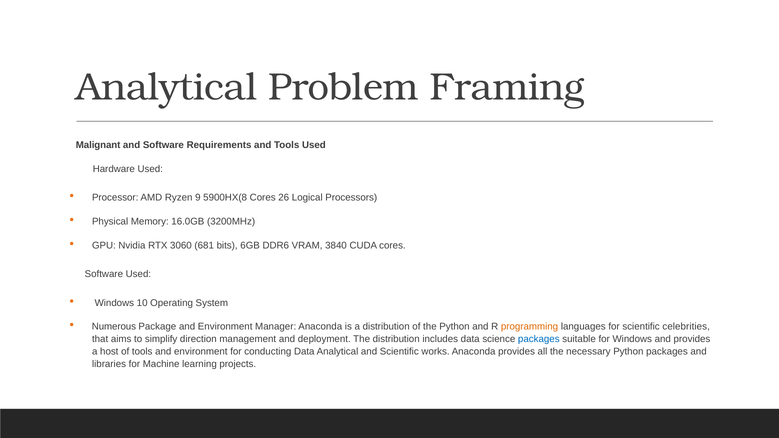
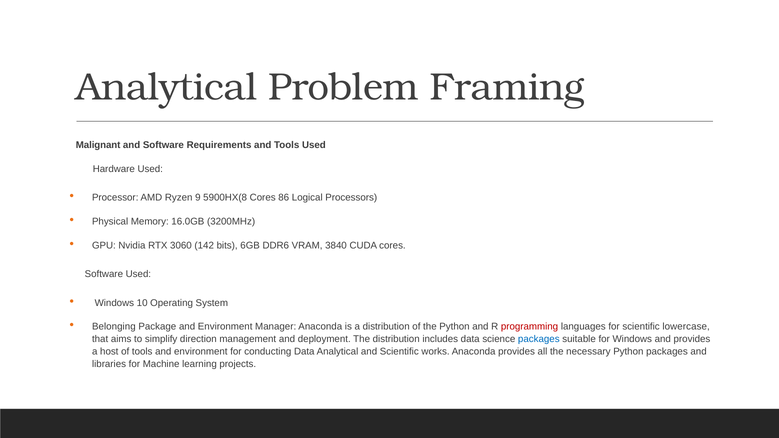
26: 26 -> 86
681: 681 -> 142
Numerous: Numerous -> Belonging
programming colour: orange -> red
celebrities: celebrities -> lowercase
